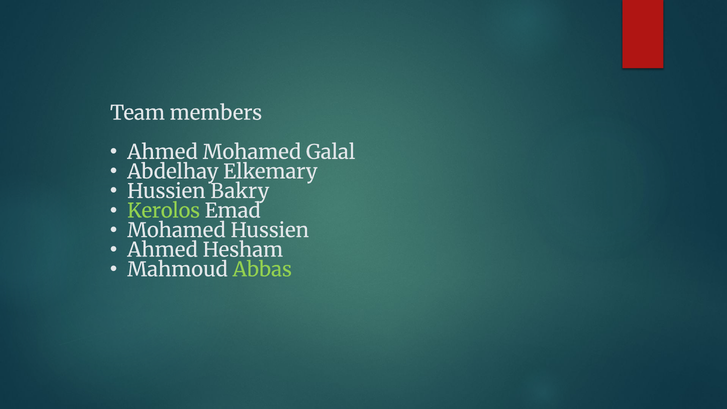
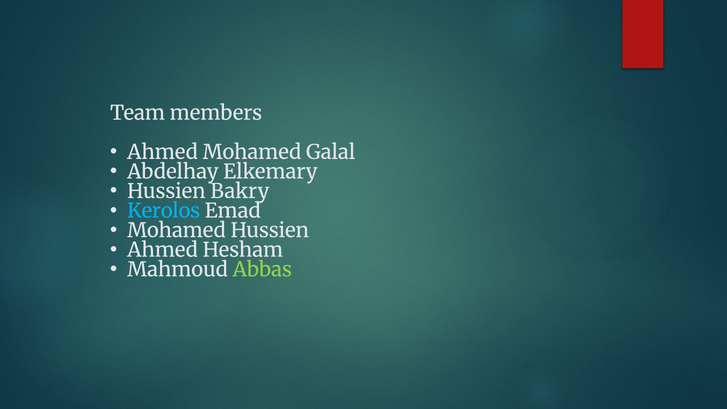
Kerolos colour: light green -> light blue
